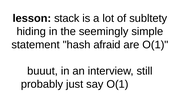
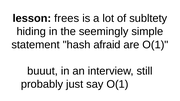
stack: stack -> frees
